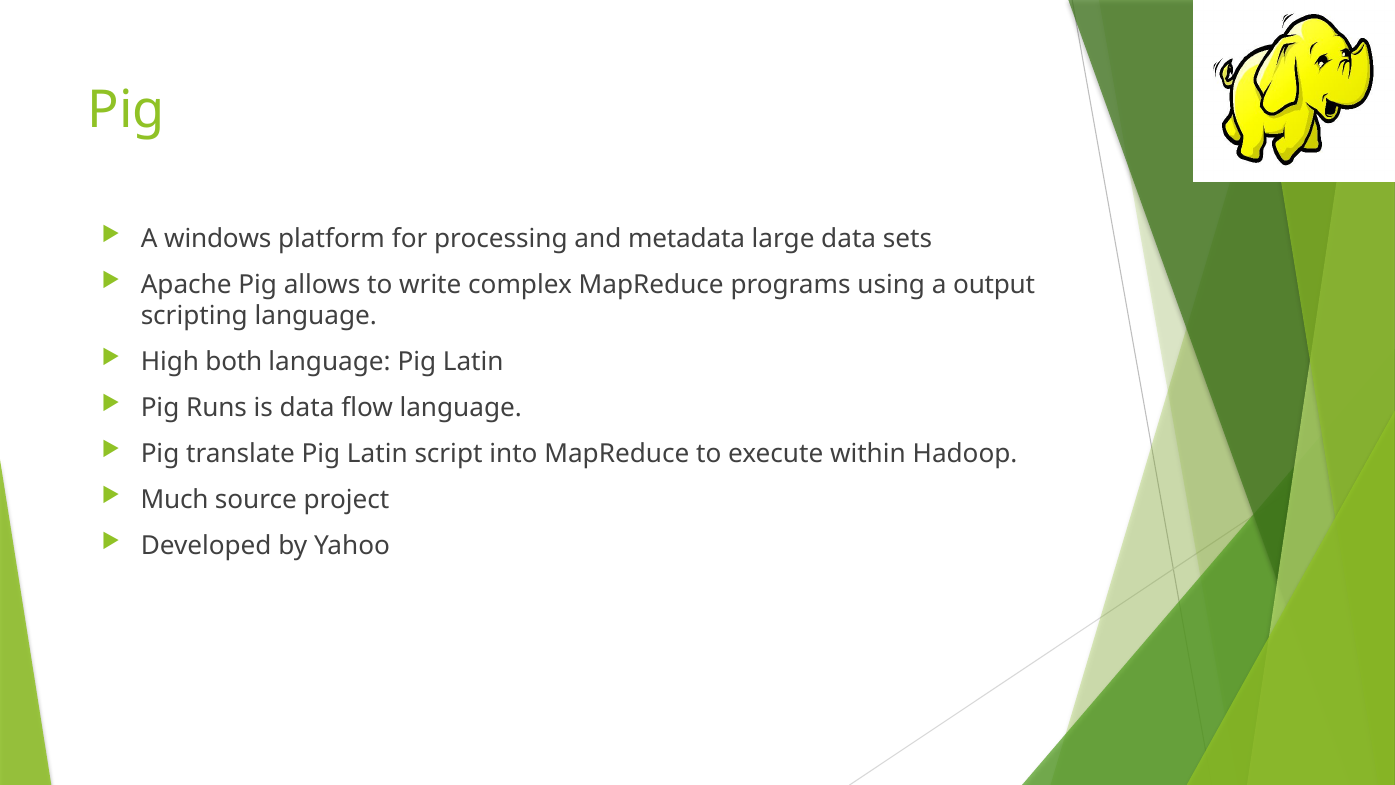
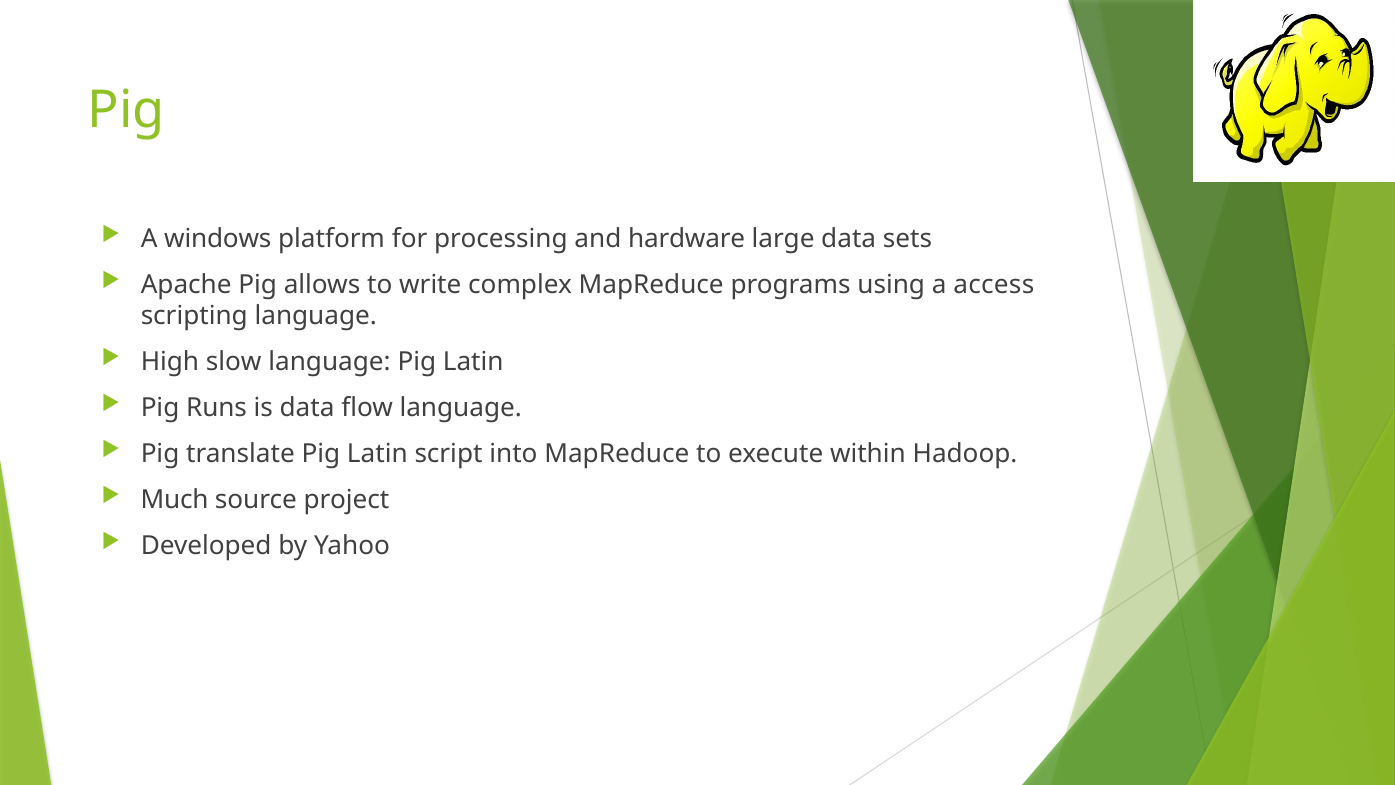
metadata: metadata -> hardware
output: output -> access
both: both -> slow
